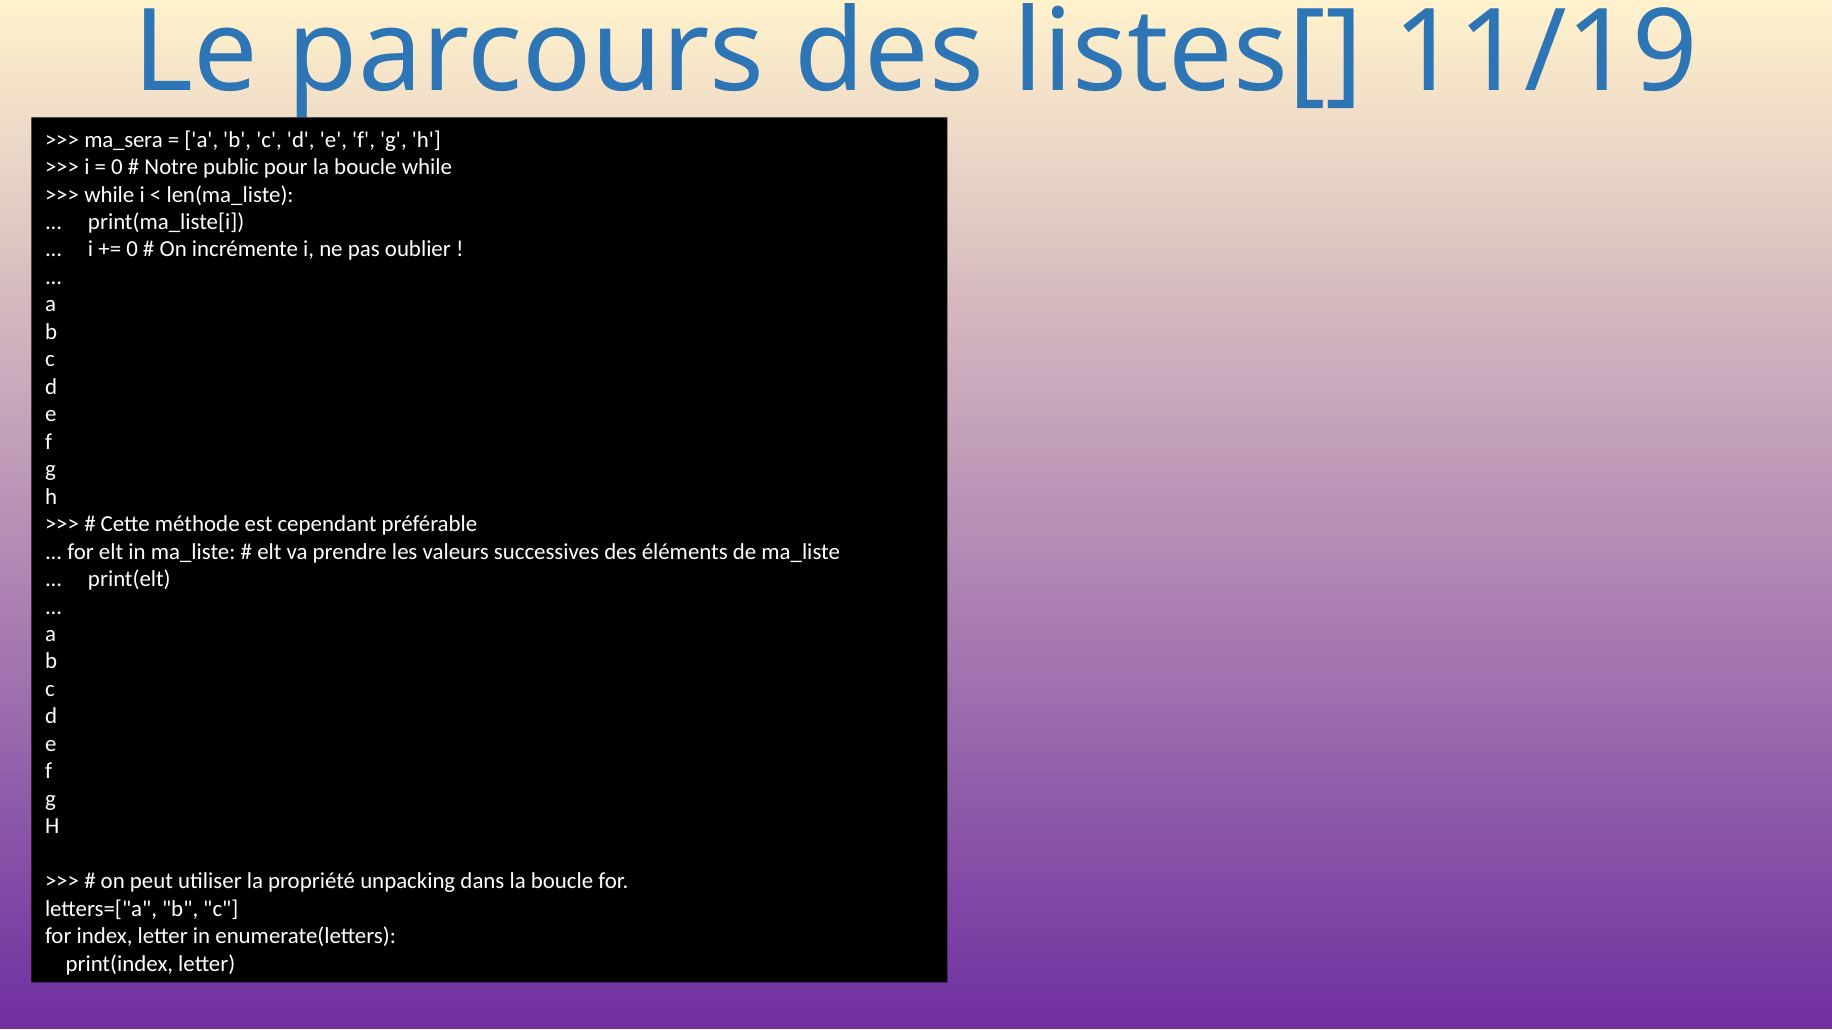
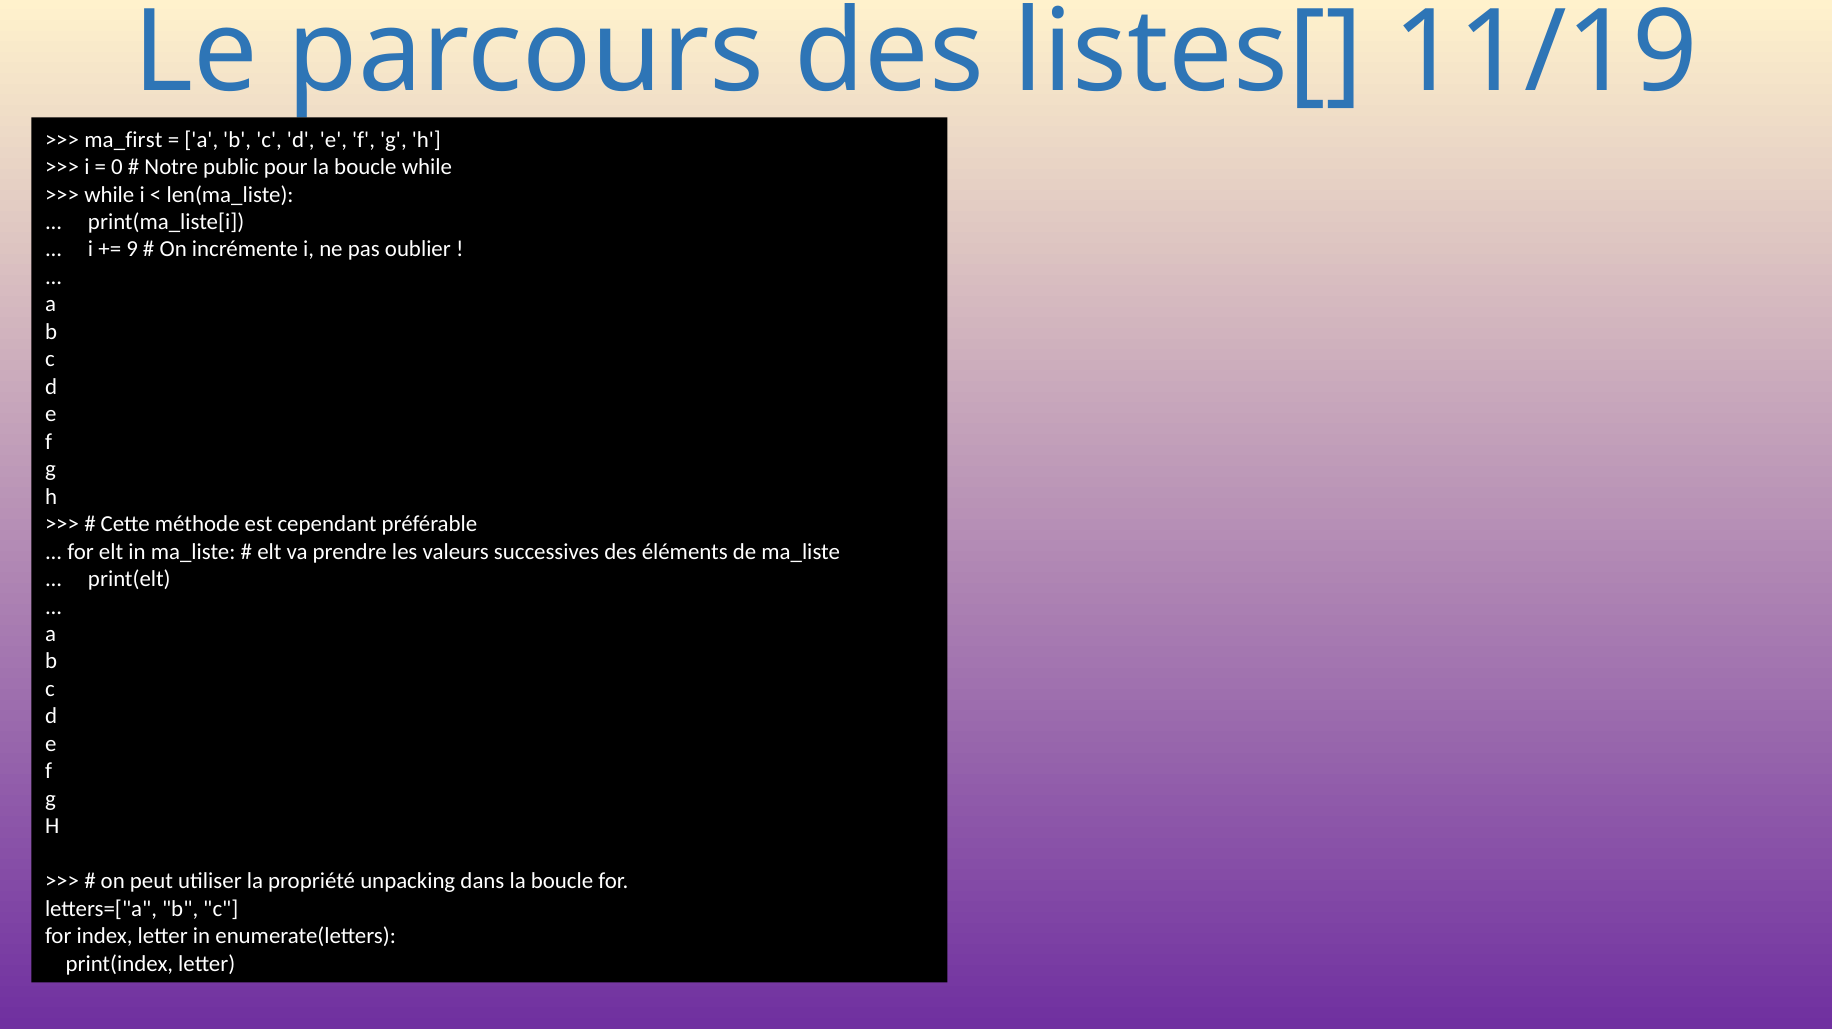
ma_sera: ma_sera -> ma_first
0 at (132, 250): 0 -> 9
